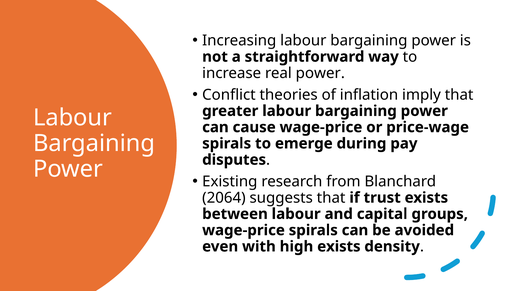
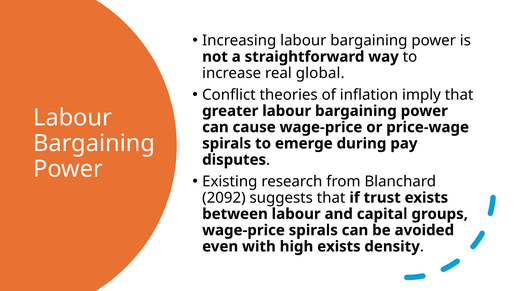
real power: power -> global
2064: 2064 -> 2092
